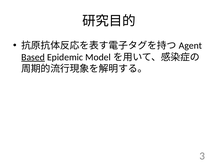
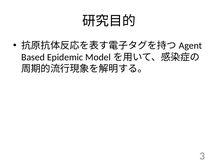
Based underline: present -> none
